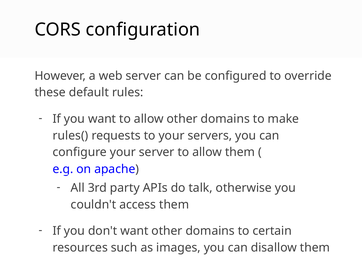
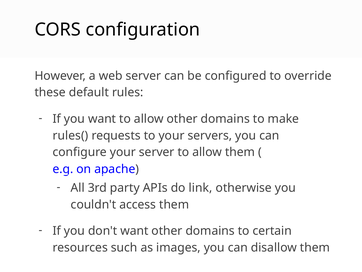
talk: talk -> link
